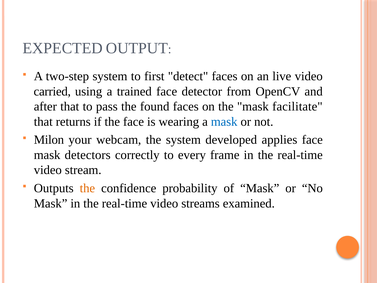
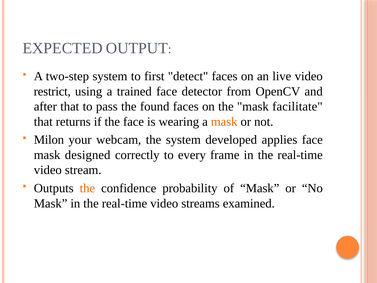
carried: carried -> restrict
mask at (224, 121) colour: blue -> orange
detectors: detectors -> designed
